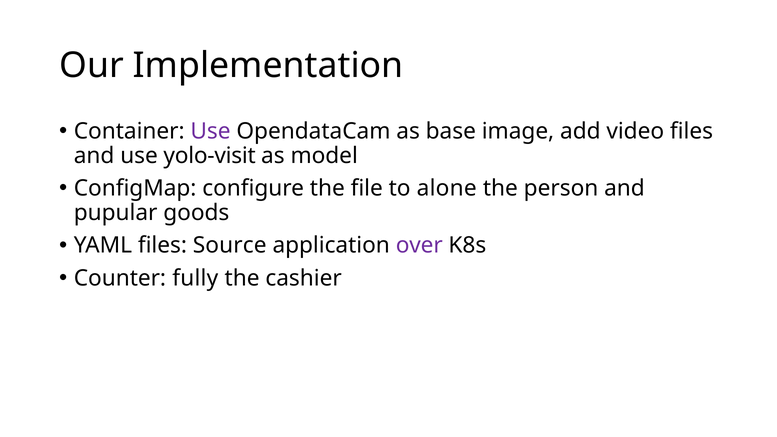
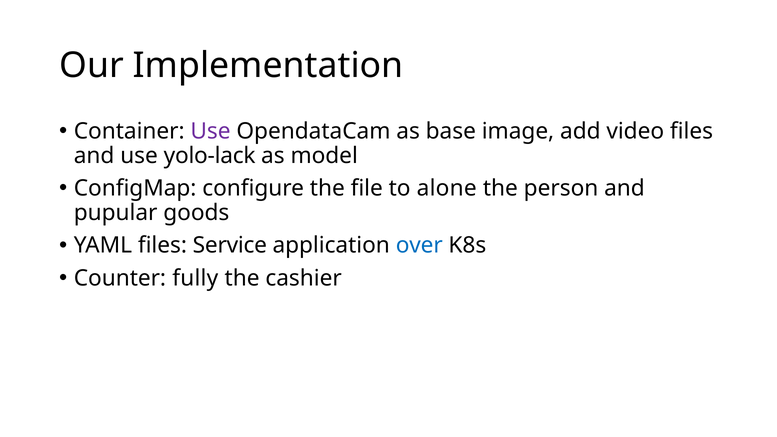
yolo-visit: yolo-visit -> yolo-lack
Source: Source -> Service
over colour: purple -> blue
